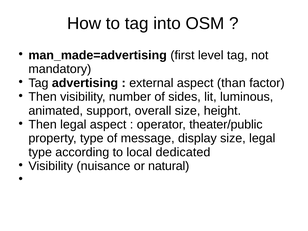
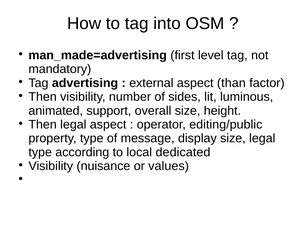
theater/public: theater/public -> editing/public
natural: natural -> values
